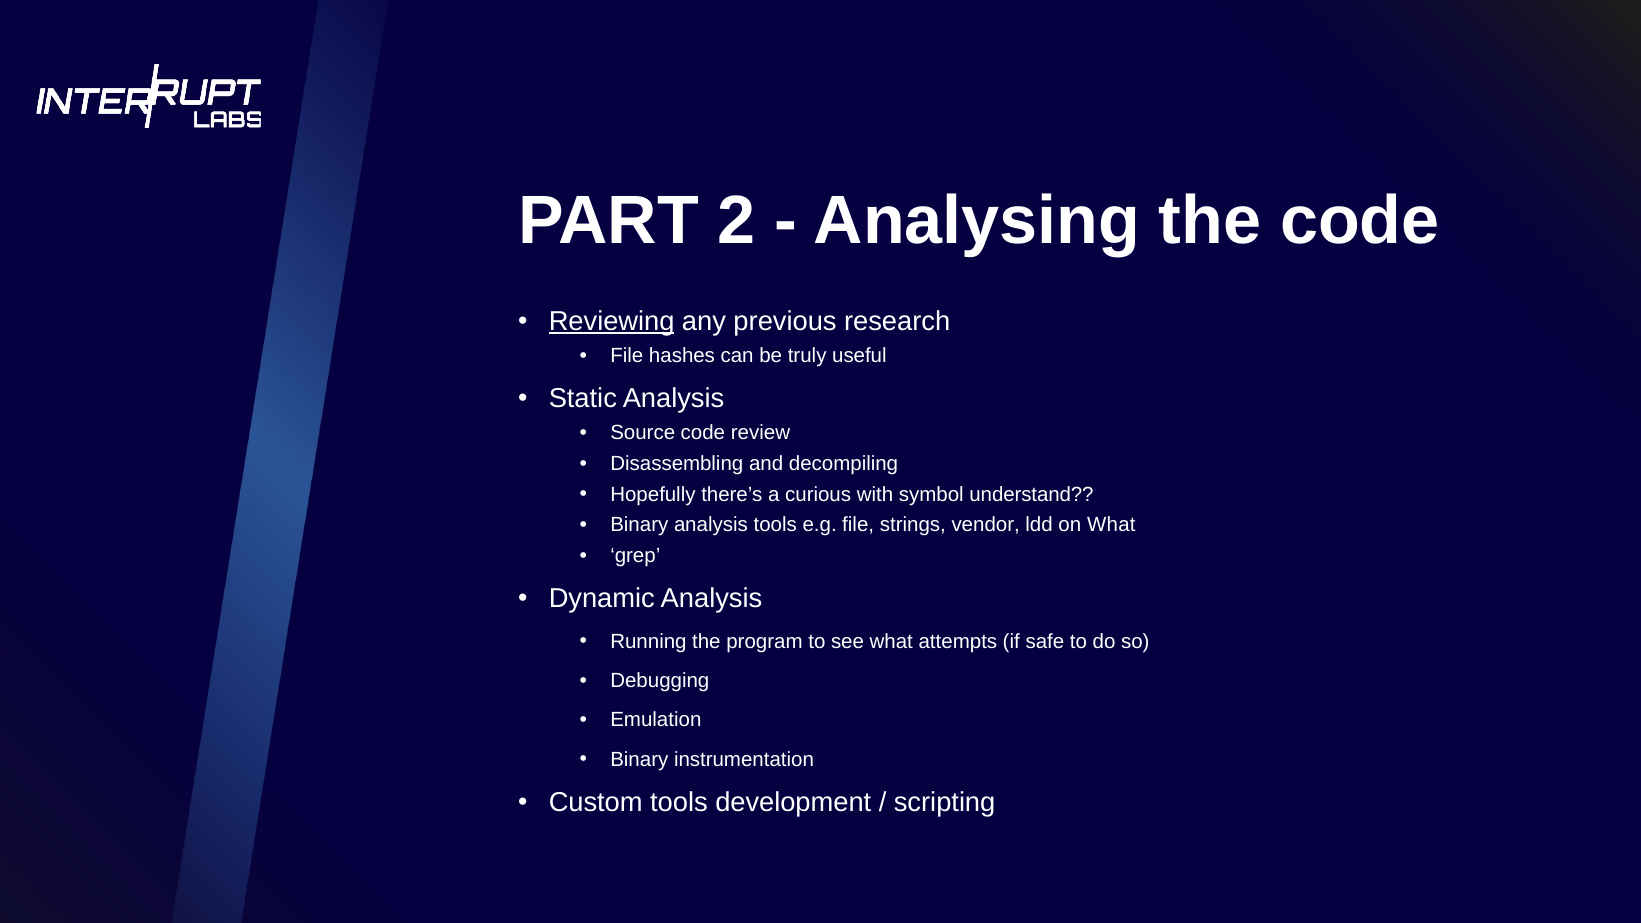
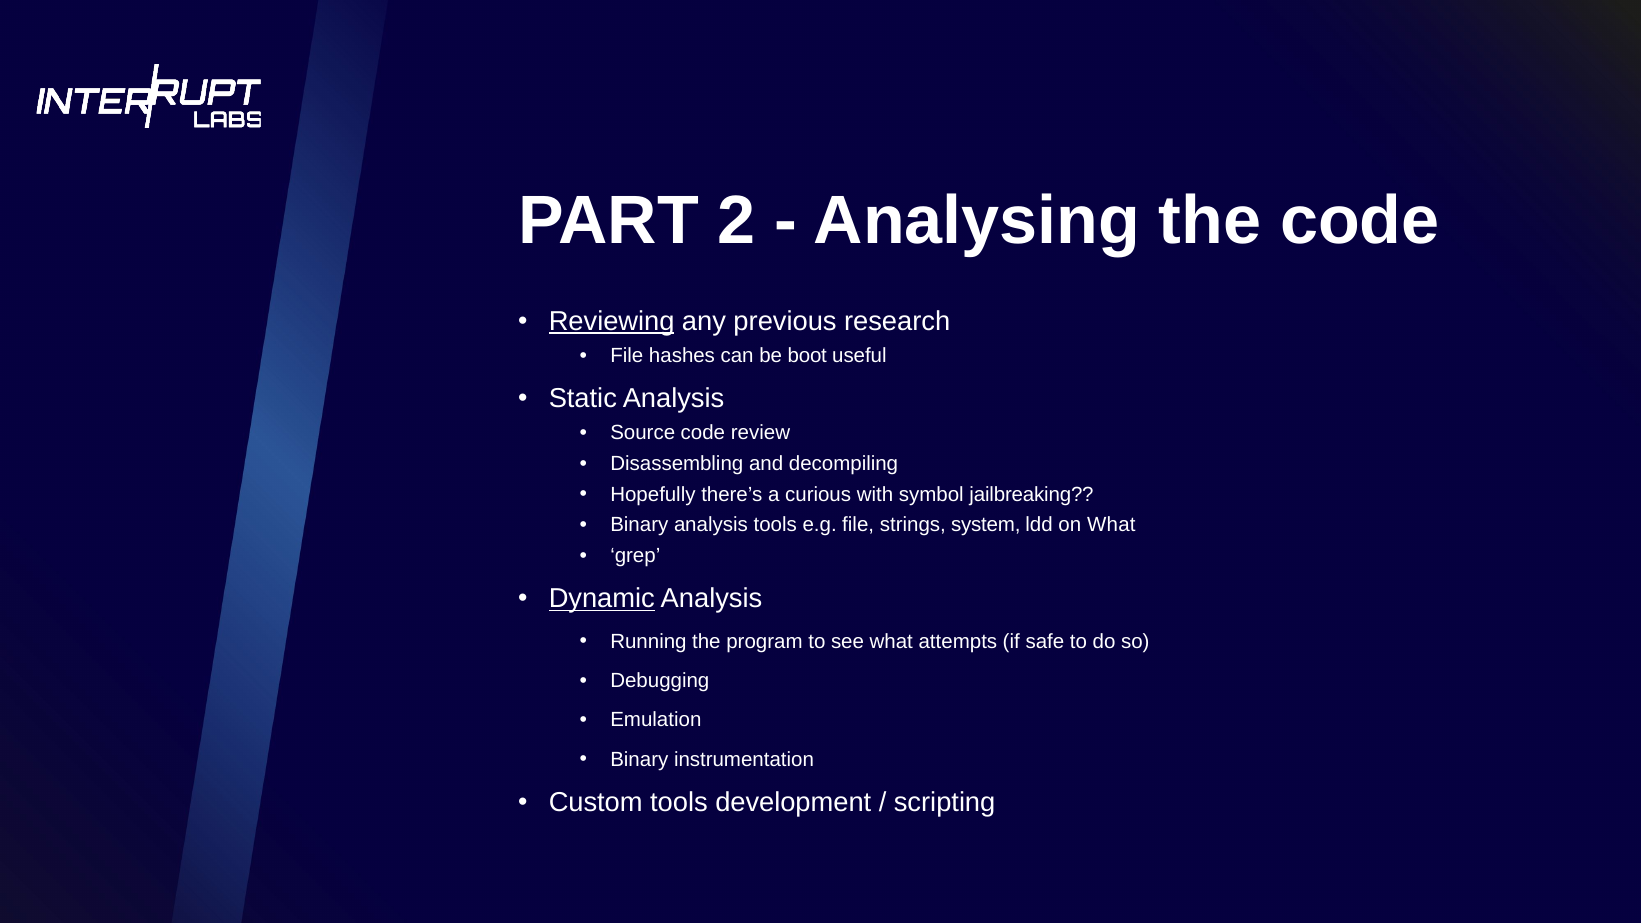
truly: truly -> boot
understand: understand -> jailbreaking
vendor: vendor -> system
Dynamic underline: none -> present
